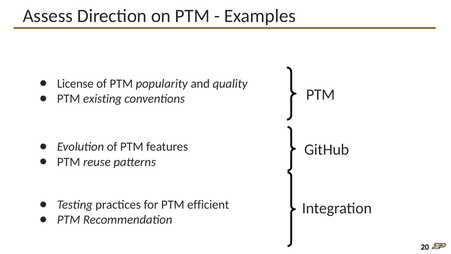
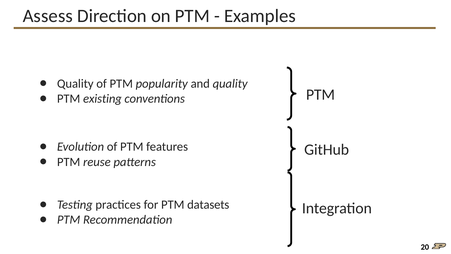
License at (75, 83): License -> Quality
efficient: efficient -> datasets
